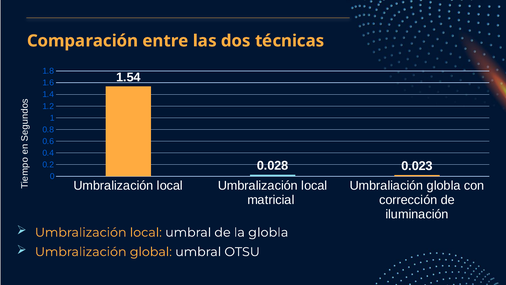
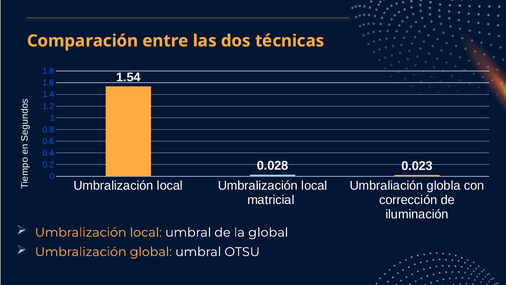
la globla: globla -> global
